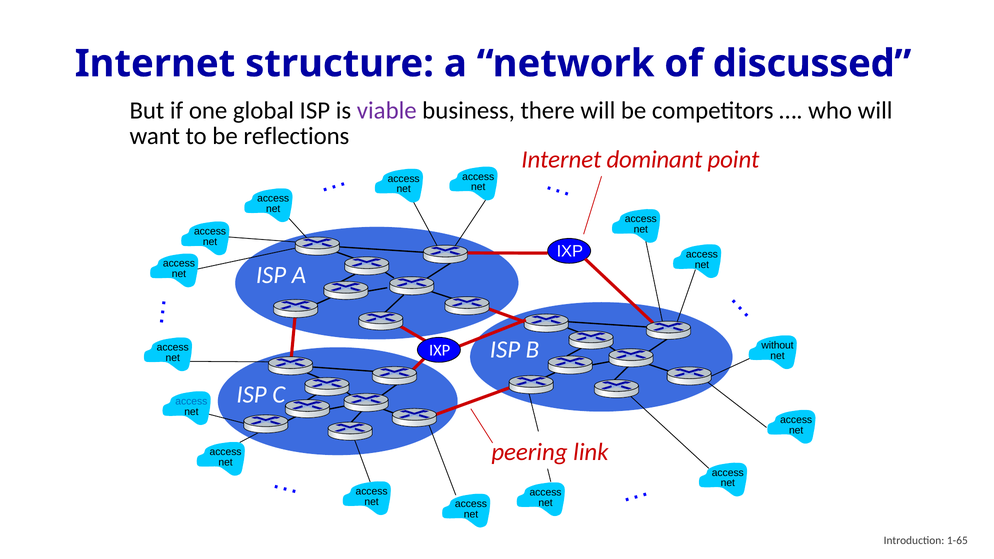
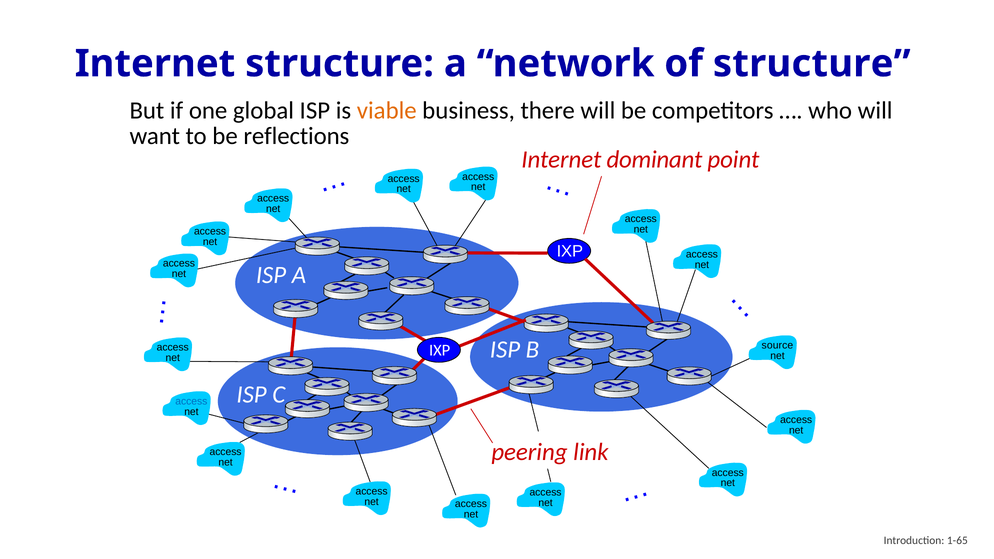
of discussed: discussed -> structure
viable colour: purple -> orange
without: without -> source
